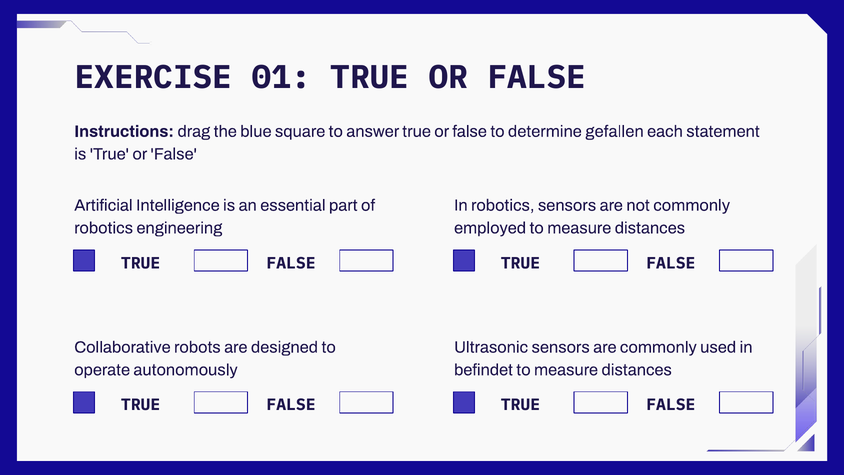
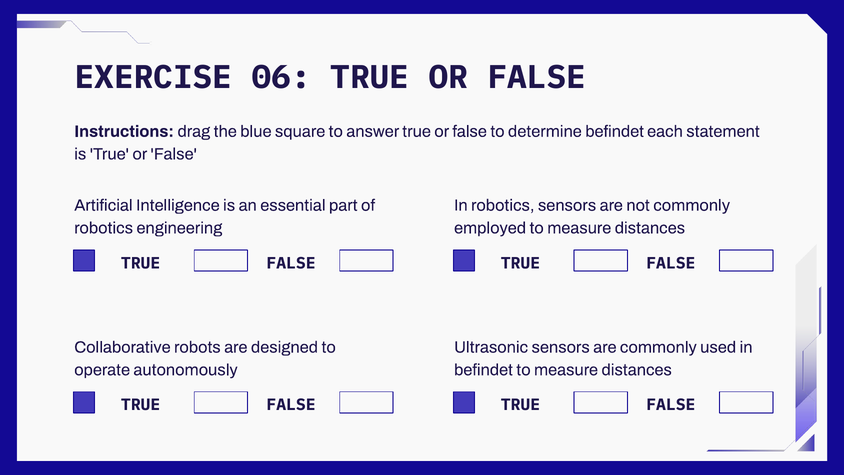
01: 01 -> 06
determine gefallen: gefallen -> befindet
